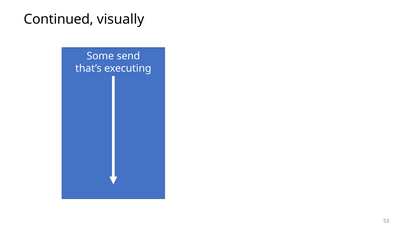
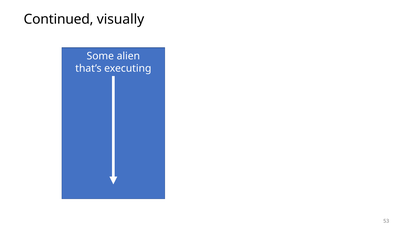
send: send -> alien
